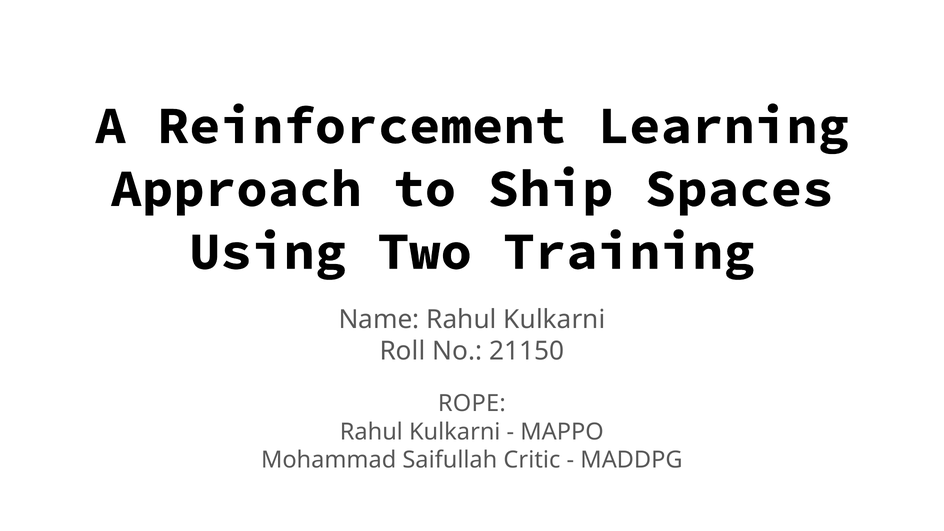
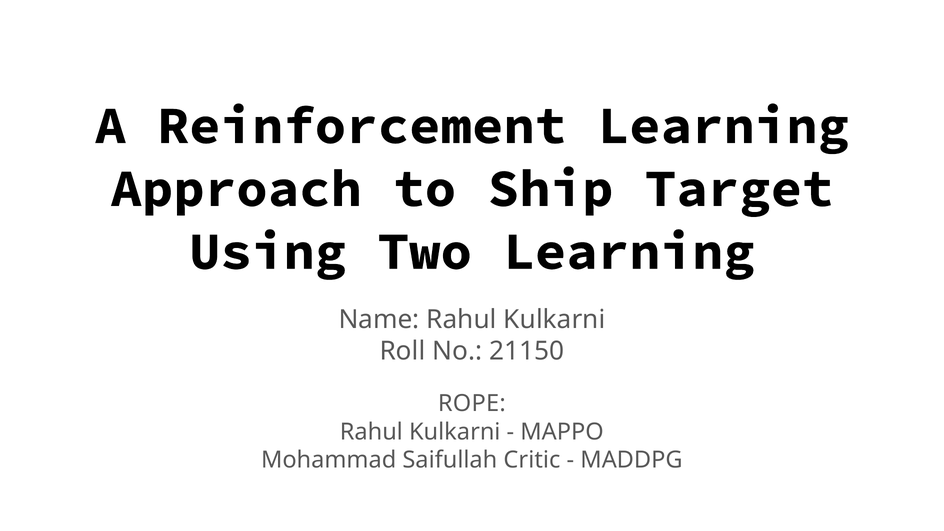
Spaces: Spaces -> Target
Two Training: Training -> Learning
